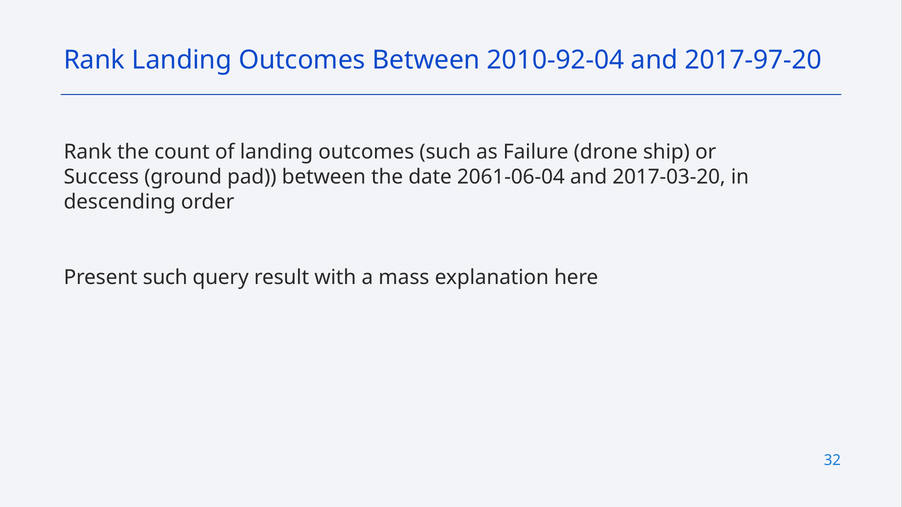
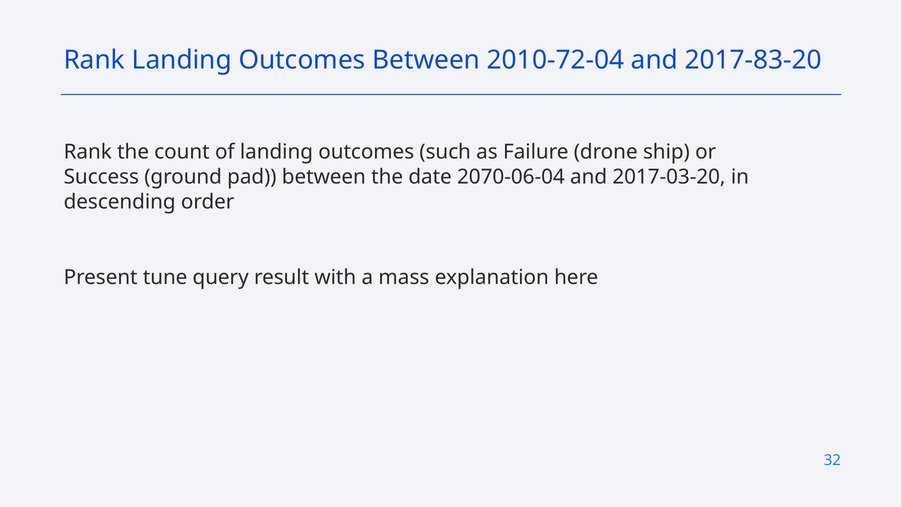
2010-92-04: 2010-92-04 -> 2010-72-04
2017-97-20: 2017-97-20 -> 2017-83-20
2061-06-04: 2061-06-04 -> 2070-06-04
Present such: such -> tune
